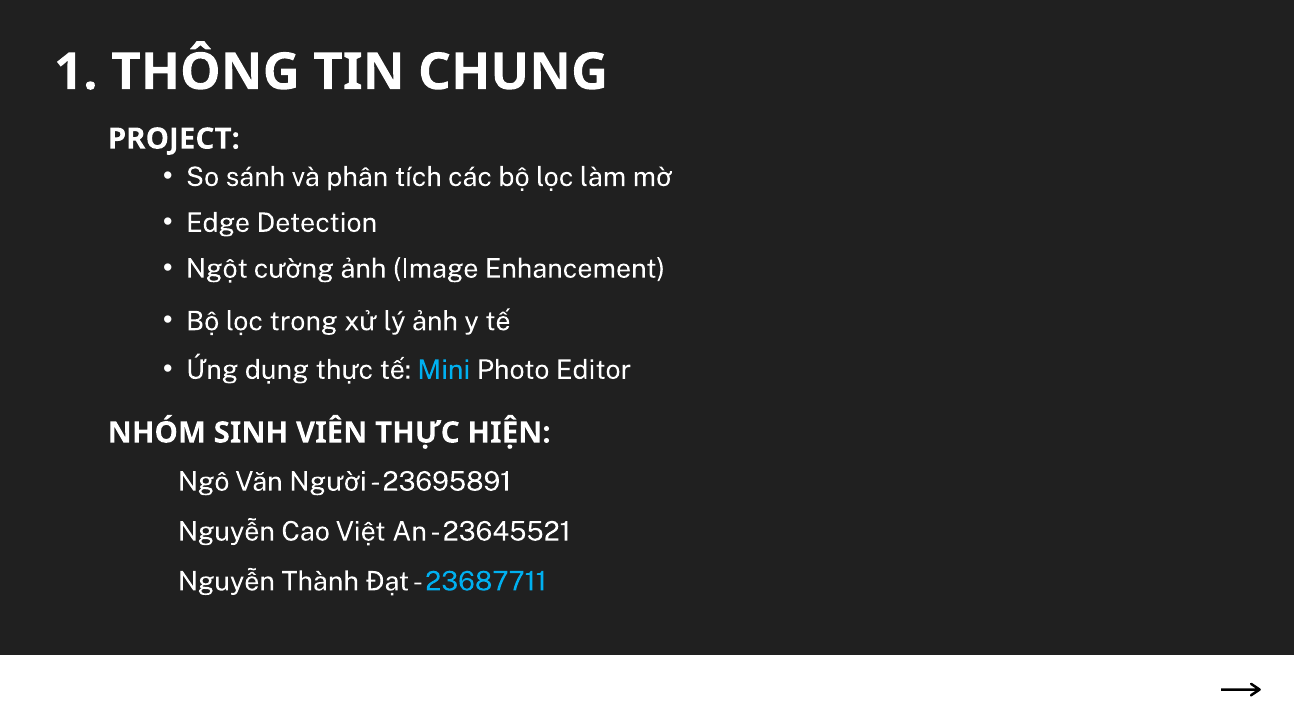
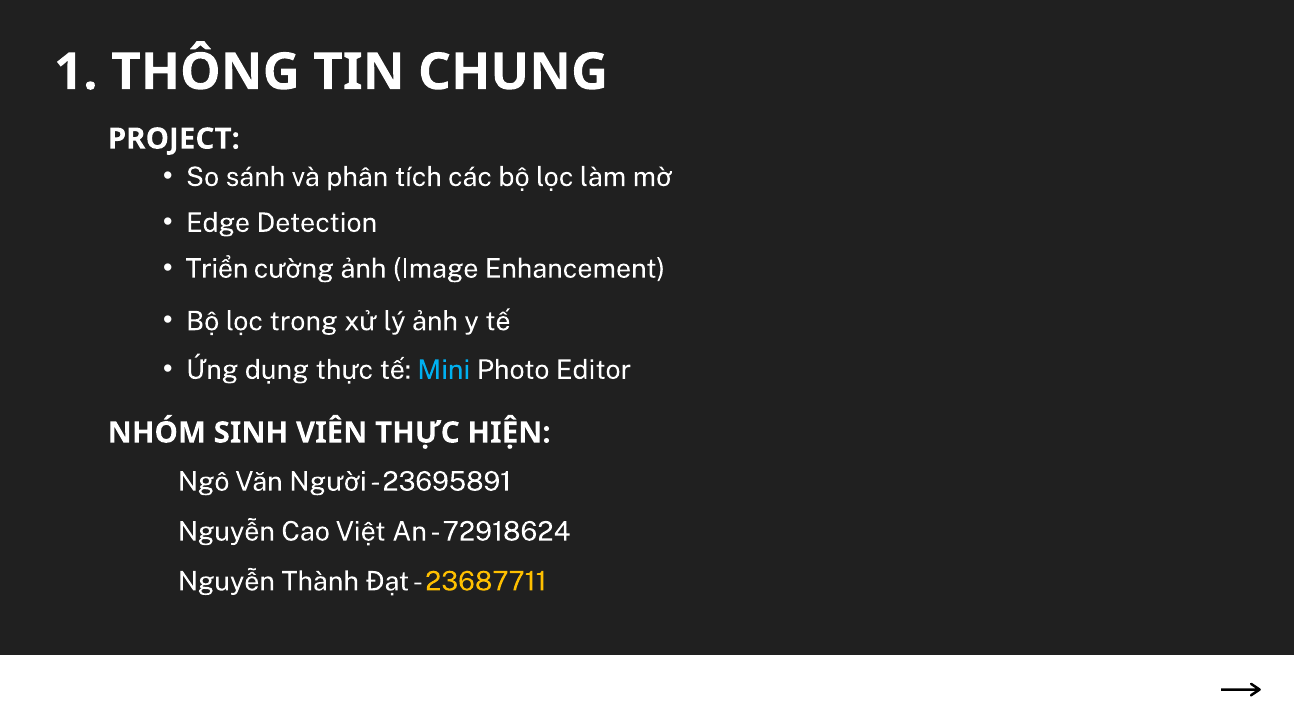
Ngột: Ngột -> Triển
23645521: 23645521 -> 72918624
23687711 colour: light blue -> yellow
